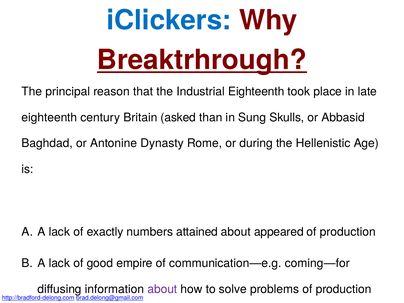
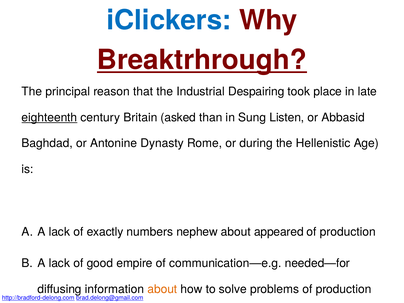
Industrial Eighteenth: Eighteenth -> Despairing
eighteenth at (49, 117) underline: none -> present
Skulls: Skulls -> Listen
attained: attained -> nephew
coming—for: coming—for -> needed—for
about at (162, 289) colour: purple -> orange
